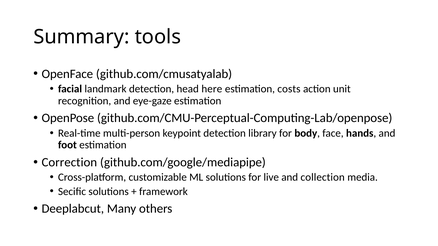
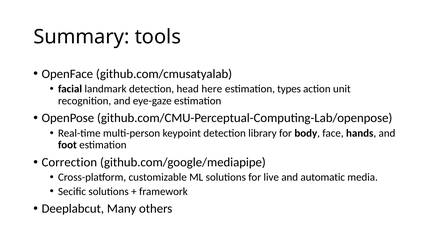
costs: costs -> types
collection: collection -> automatic
